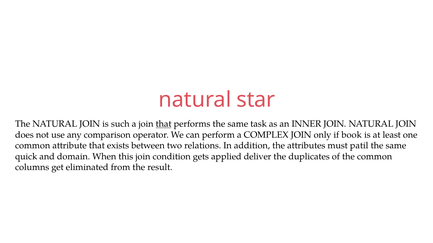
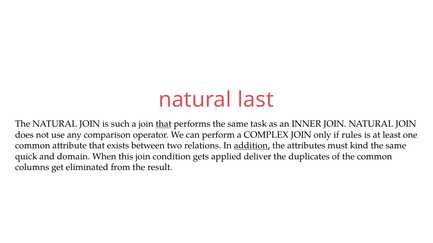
star: star -> last
book: book -> rules
addition underline: none -> present
patil: patil -> kind
